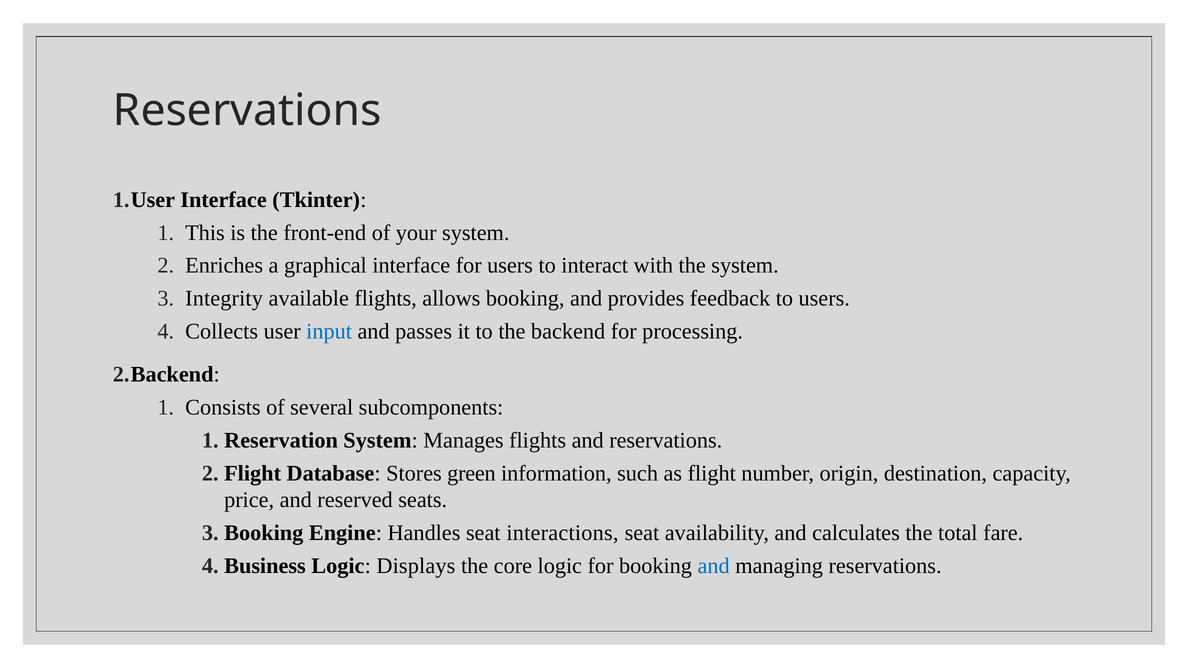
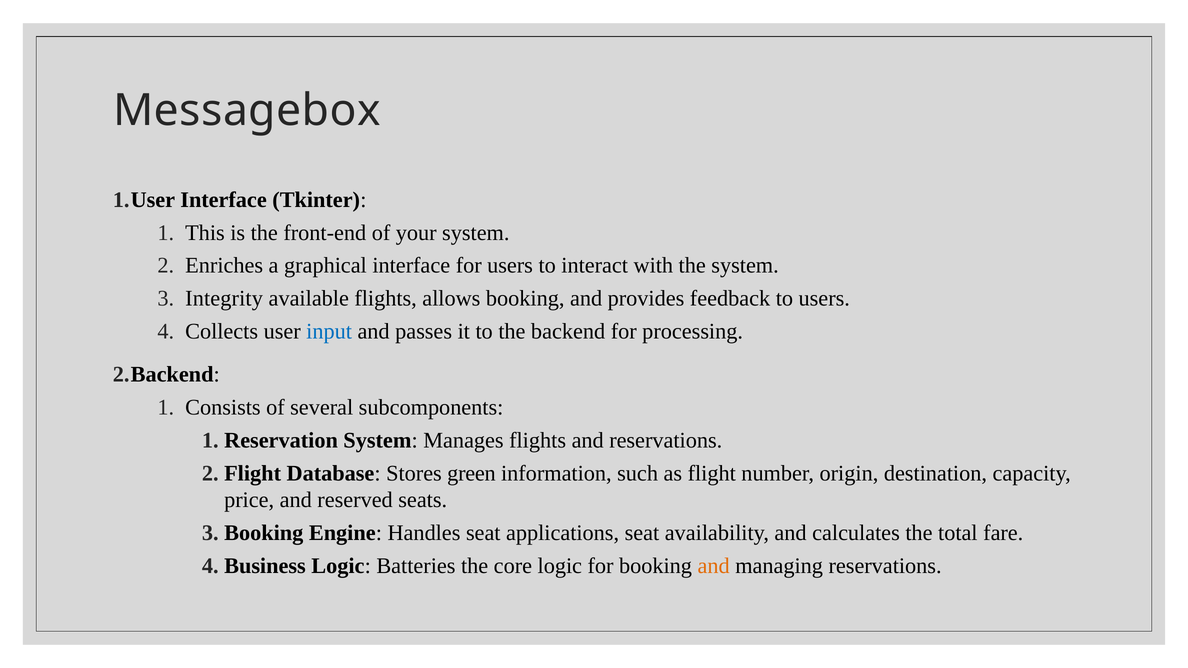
Reservations at (247, 111): Reservations -> Messagebox
interactions: interactions -> applications
Displays: Displays -> Batteries
and at (714, 566) colour: blue -> orange
